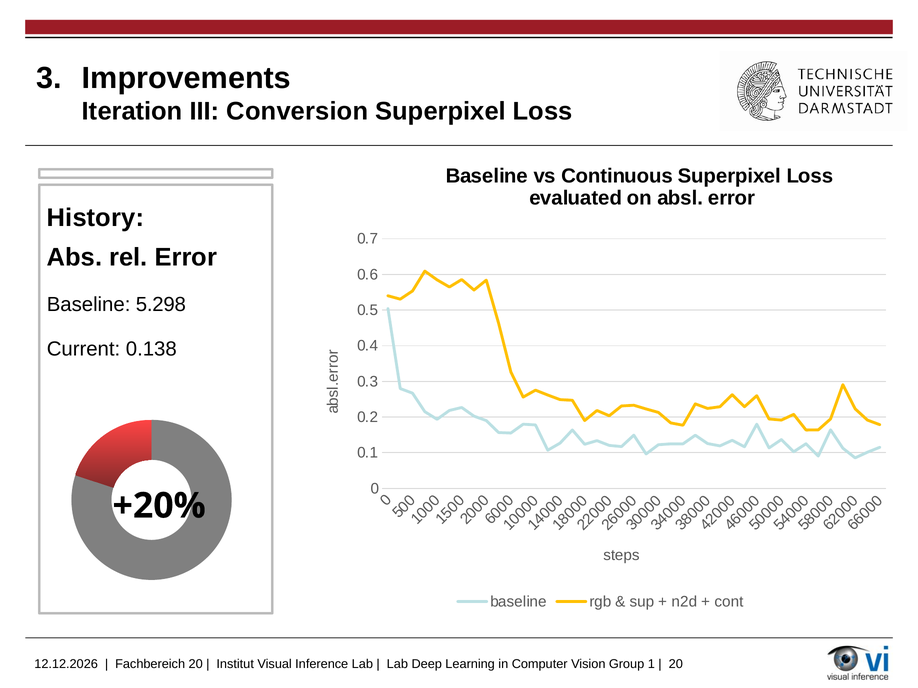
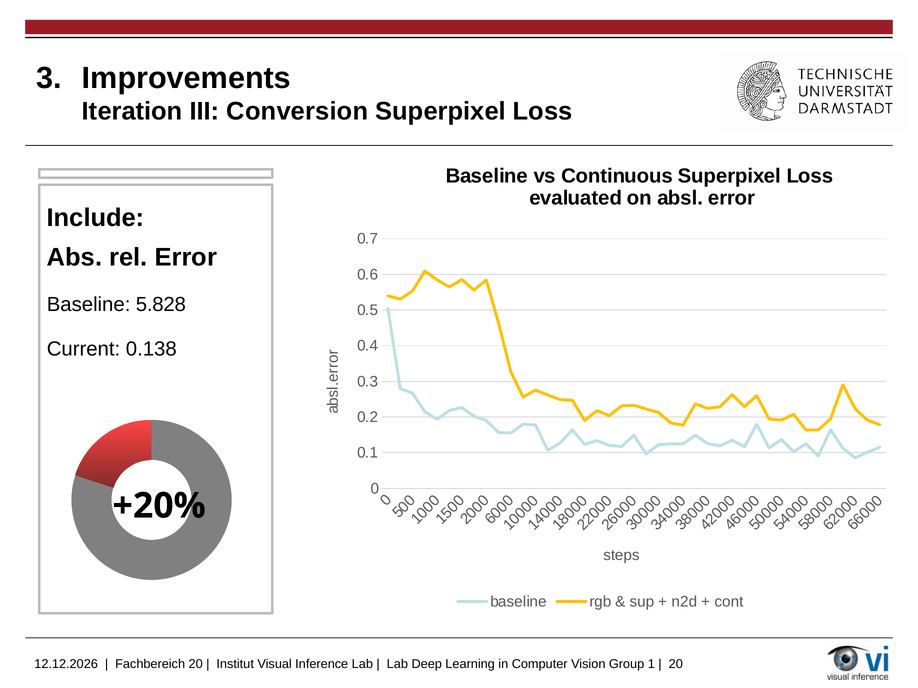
History: History -> Include
5.298: 5.298 -> 5.828
